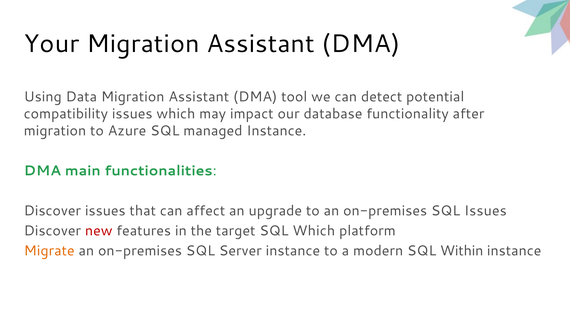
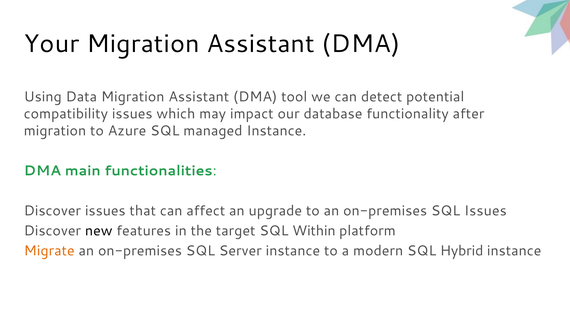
new colour: red -> black
SQL Which: Which -> Within
Within: Within -> Hybrid
